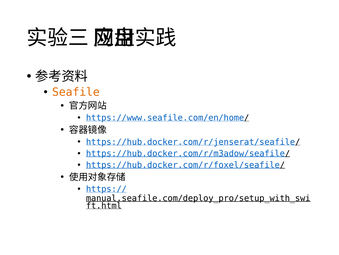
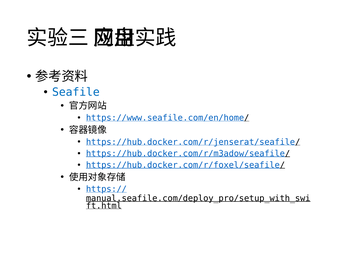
Seafile colour: orange -> blue
